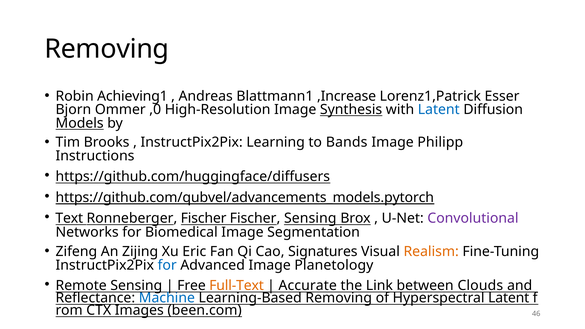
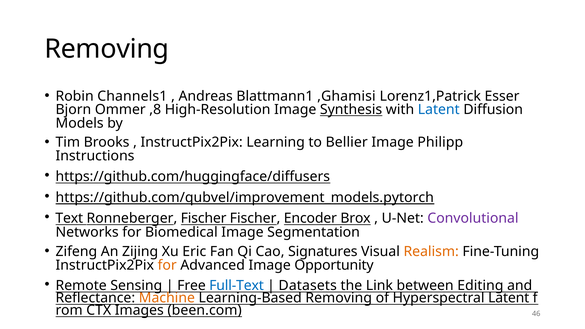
Achieving1: Achieving1 -> Channels1
,Increase: ,Increase -> ,Ghamisi
,0: ,0 -> ,8
Models underline: present -> none
Bands: Bands -> Bellier
https://github.com/qubvel/advancements_models.pytorch: https://github.com/qubvel/advancements_models.pytorch -> https://github.com/qubvel/improvement_models.pytorch
Fischer Sensing: Sensing -> Encoder
for at (167, 265) colour: blue -> orange
Planetology: Planetology -> Opportunity
Full-Text colour: orange -> blue
Accurate: Accurate -> Datasets
Clouds: Clouds -> Editing
Machine colour: blue -> orange
